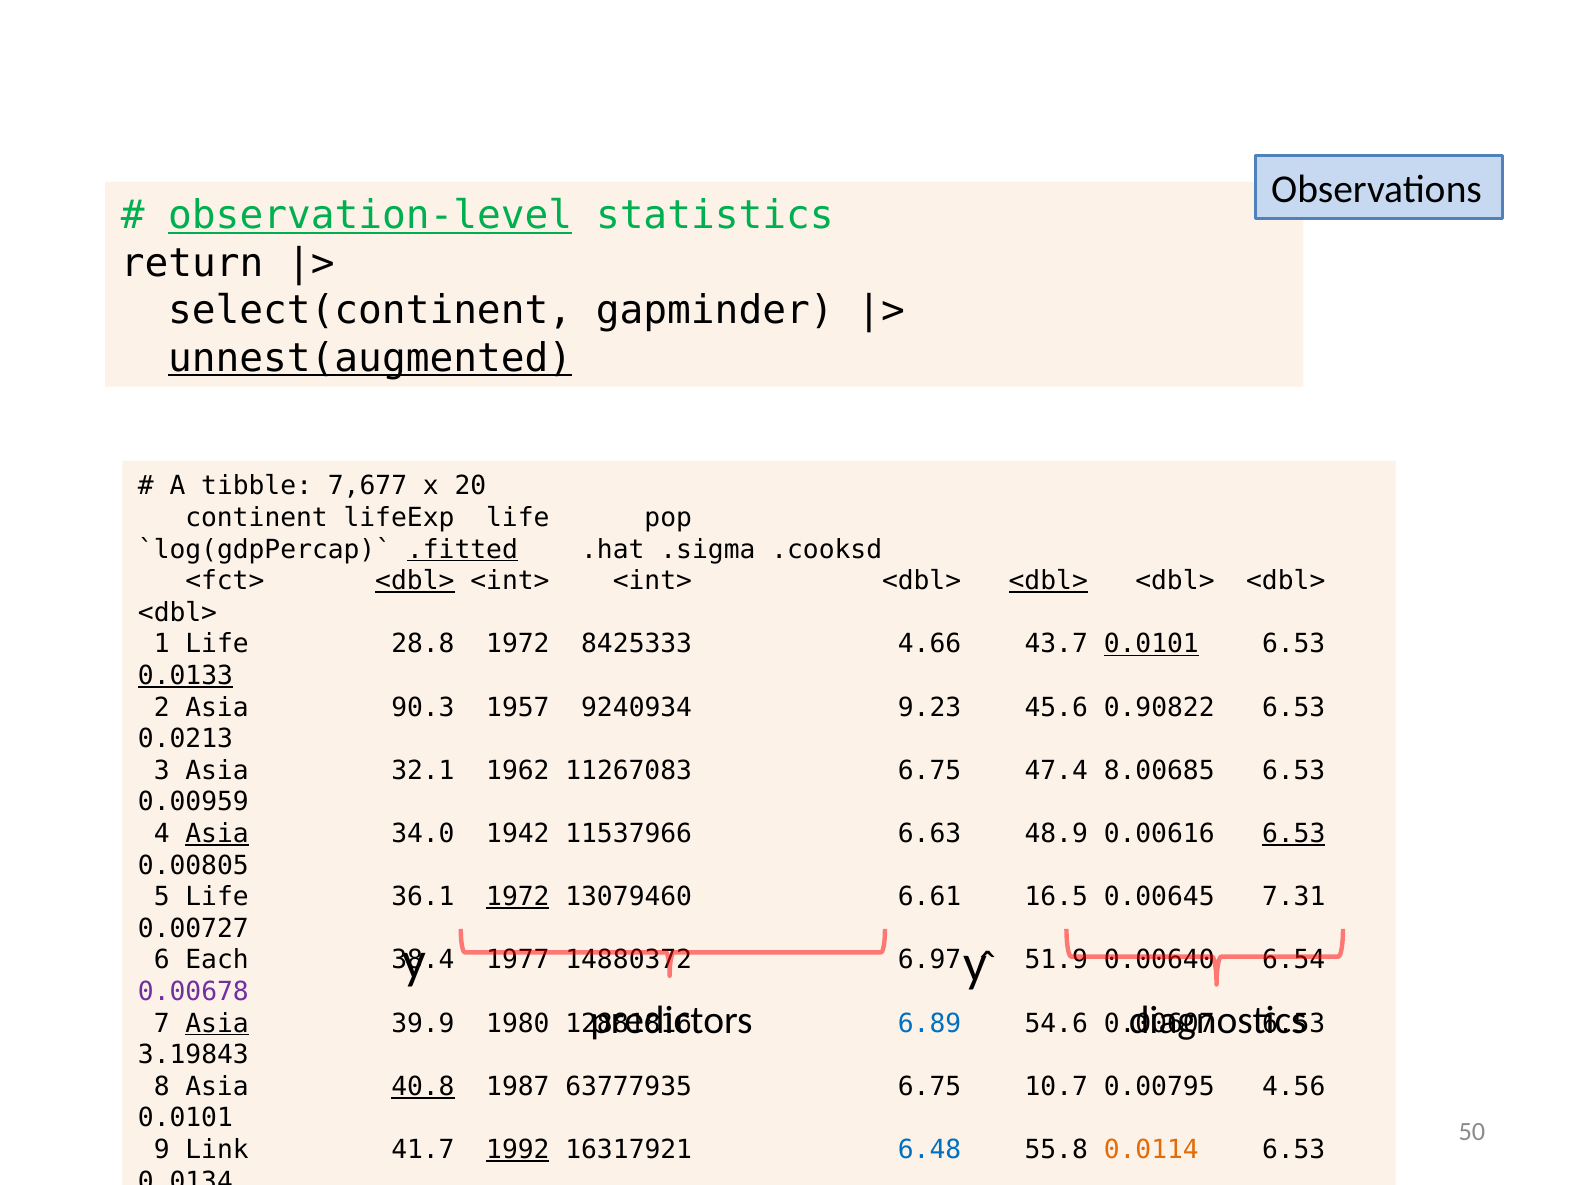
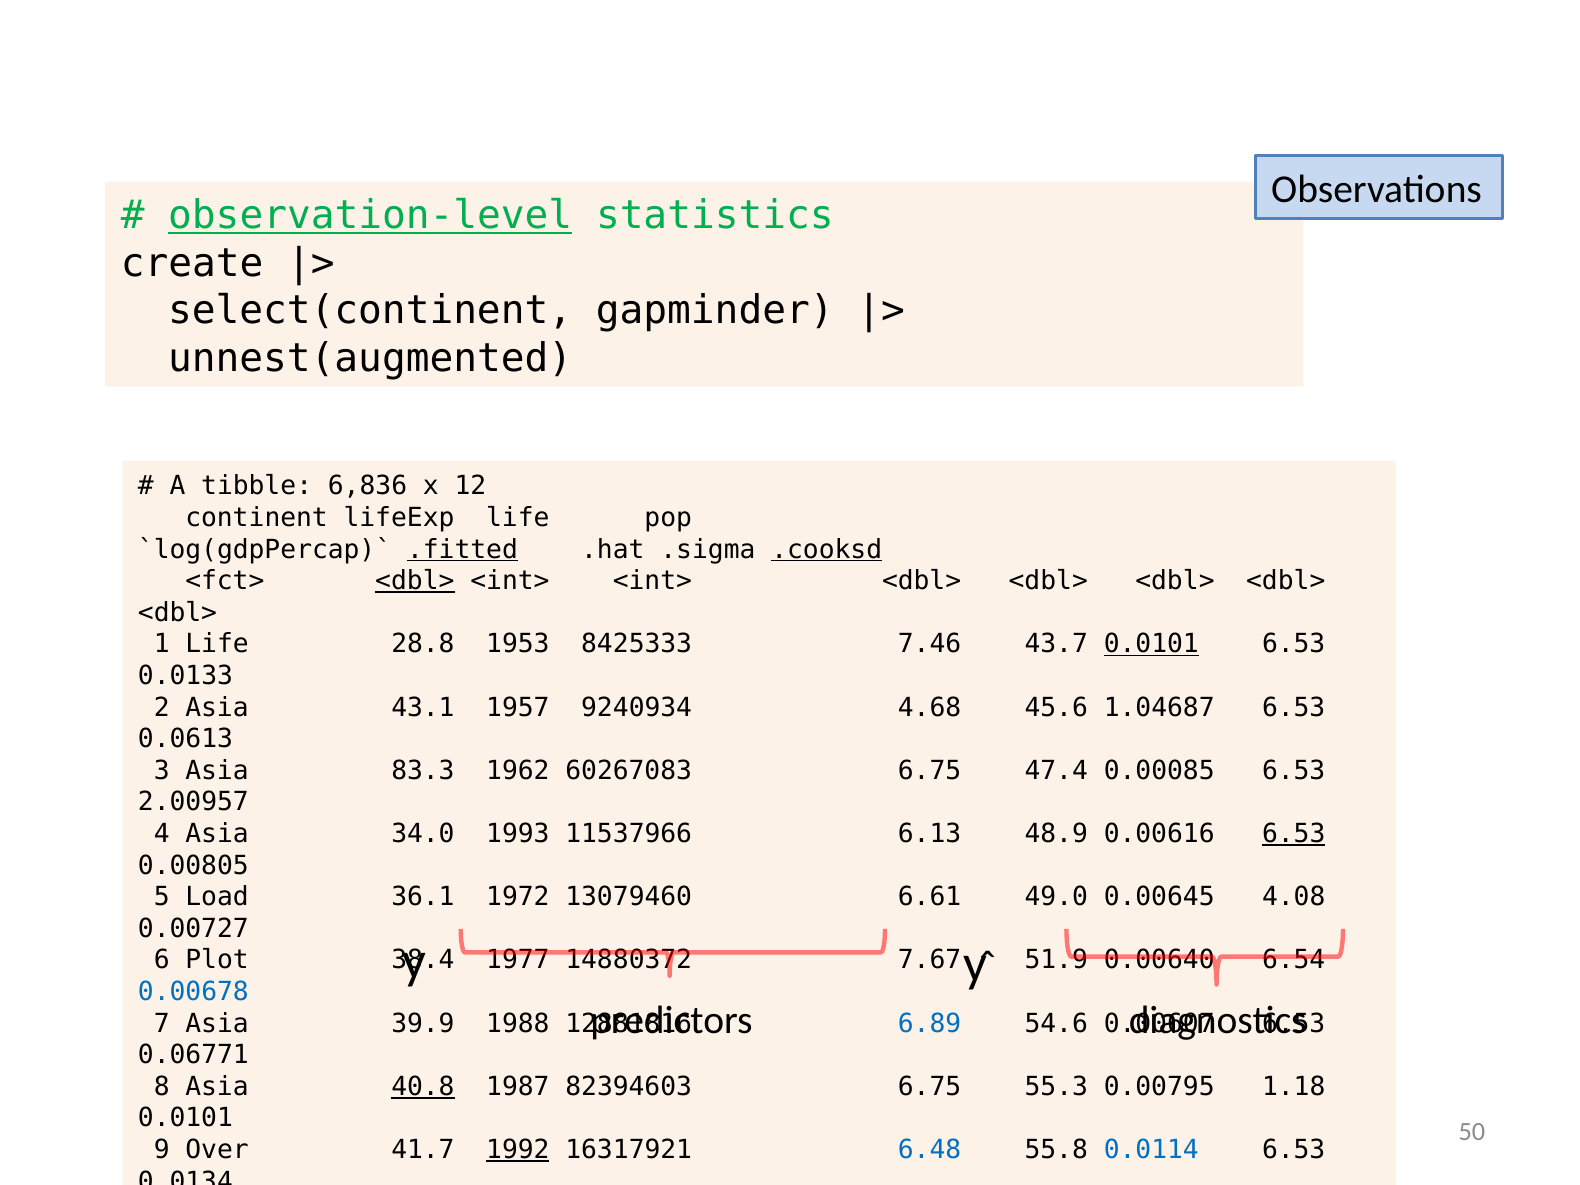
return: return -> create
unnest(augmented underline: present -> none
7,677: 7,677 -> 6,836
20: 20 -> 12
.cooksd underline: none -> present
<dbl> at (1048, 581) underline: present -> none
28.8 1972: 1972 -> 1953
4.66: 4.66 -> 7.46
0.0133 underline: present -> none
90.3: 90.3 -> 43.1
9.23: 9.23 -> 4.68
0.90822: 0.90822 -> 1.04687
0.0213: 0.0213 -> 0.0613
32.1: 32.1 -> 83.3
11267083: 11267083 -> 60267083
8.00685: 8.00685 -> 0.00085
0.00959: 0.00959 -> 2.00957
Asia at (217, 834) underline: present -> none
1942: 1942 -> 1993
6.63: 6.63 -> 6.13
5 Life: Life -> Load
1972 at (518, 897) underline: present -> none
16.5: 16.5 -> 49.0
7.31: 7.31 -> 4.08
Each: Each -> Plot
6.97: 6.97 -> 7.67
0.00678 colour: purple -> blue
Asia at (217, 1023) underline: present -> none
1980: 1980 -> 1988
3.19843: 3.19843 -> 0.06771
63777935: 63777935 -> 82394603
10.7: 10.7 -> 55.3
4.56: 4.56 -> 1.18
Link: Link -> Over
0.0114 colour: orange -> blue
